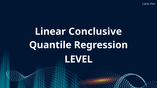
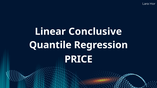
LEVEL: LEVEL -> PRICE
